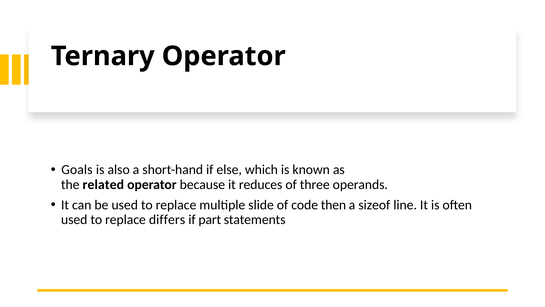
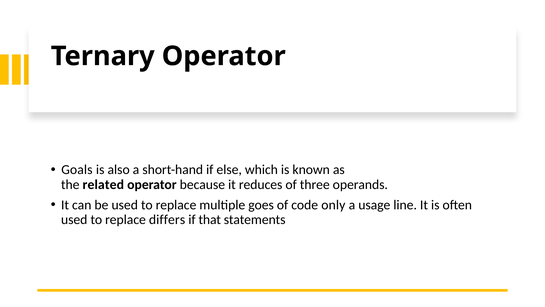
slide: slide -> goes
then: then -> only
sizeof: sizeof -> usage
part: part -> that
